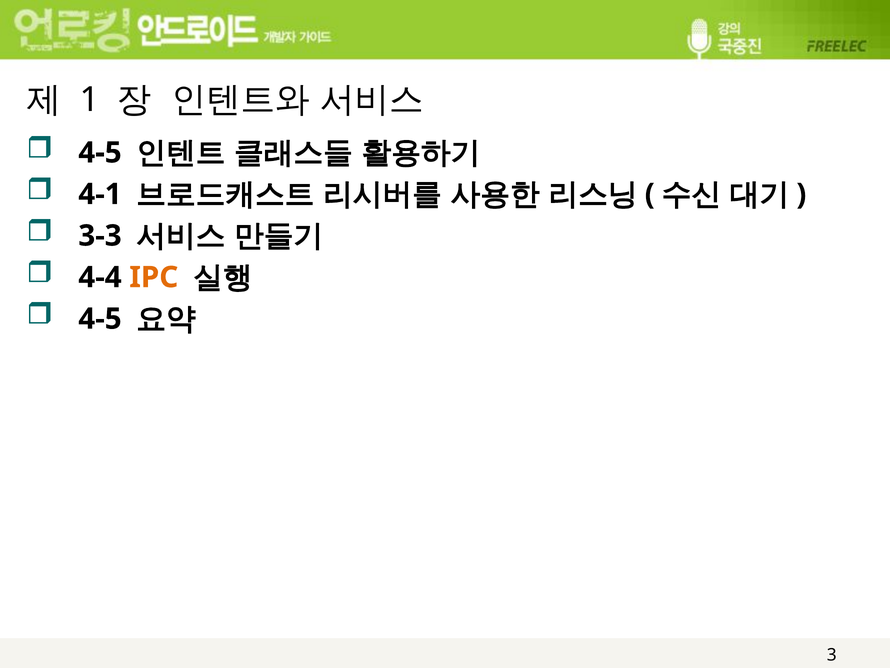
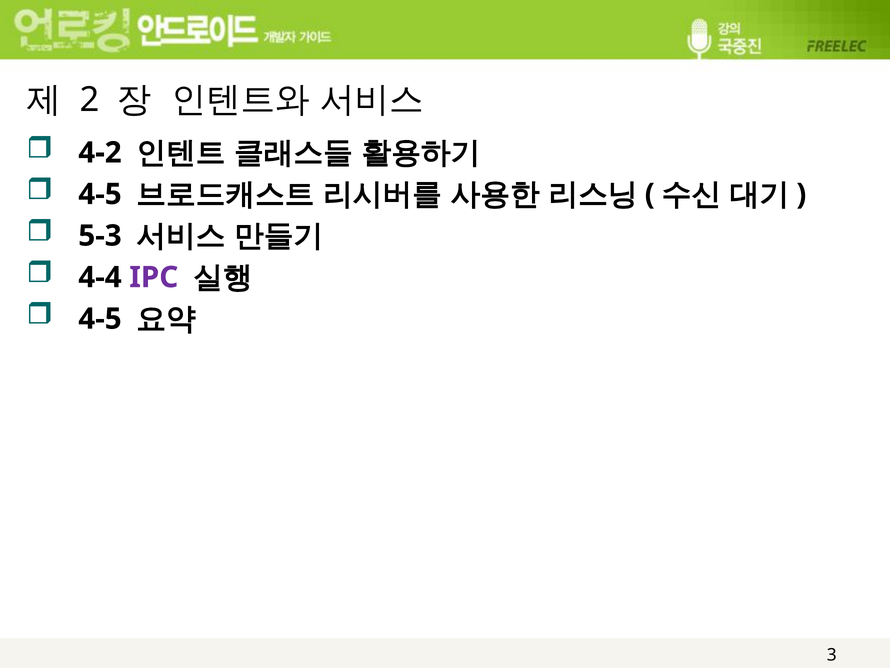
1: 1 -> 2
4-5 at (100, 153): 4-5 -> 4-2
4-1 at (100, 194): 4-1 -> 4-5
3-3: 3-3 -> 5-3
IPC colour: orange -> purple
